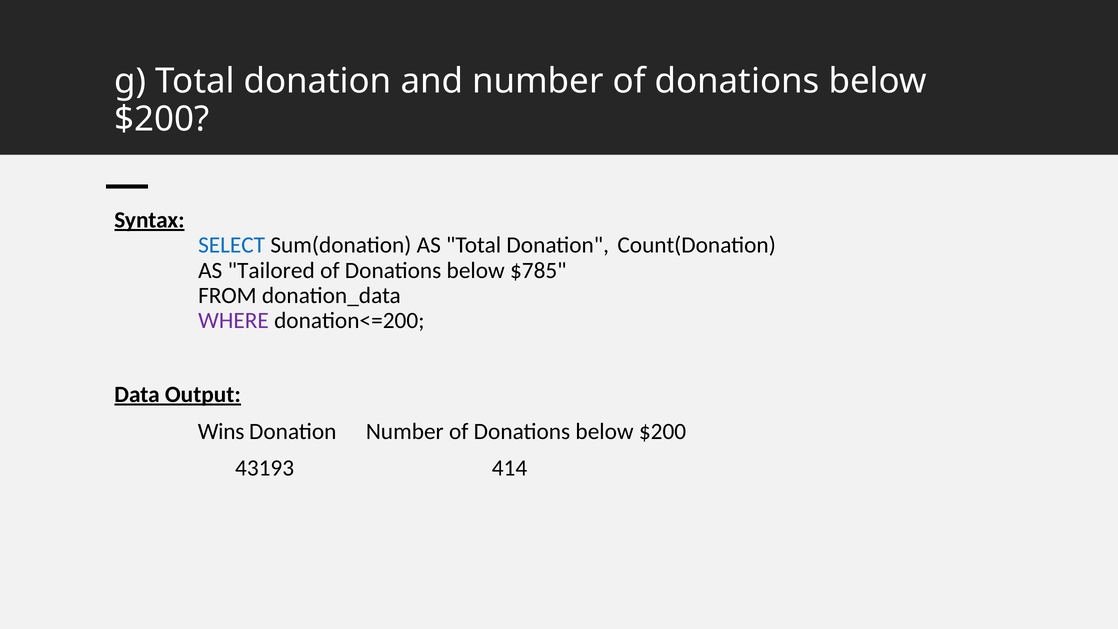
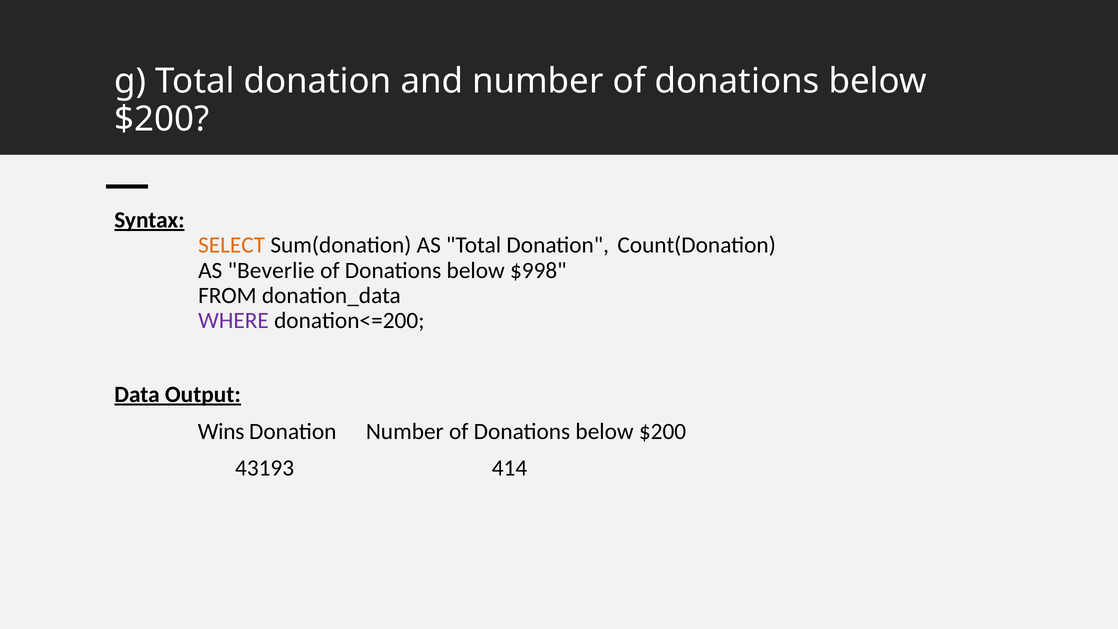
SELECT colour: blue -> orange
Tailored: Tailored -> Beverlie
$785: $785 -> $998
